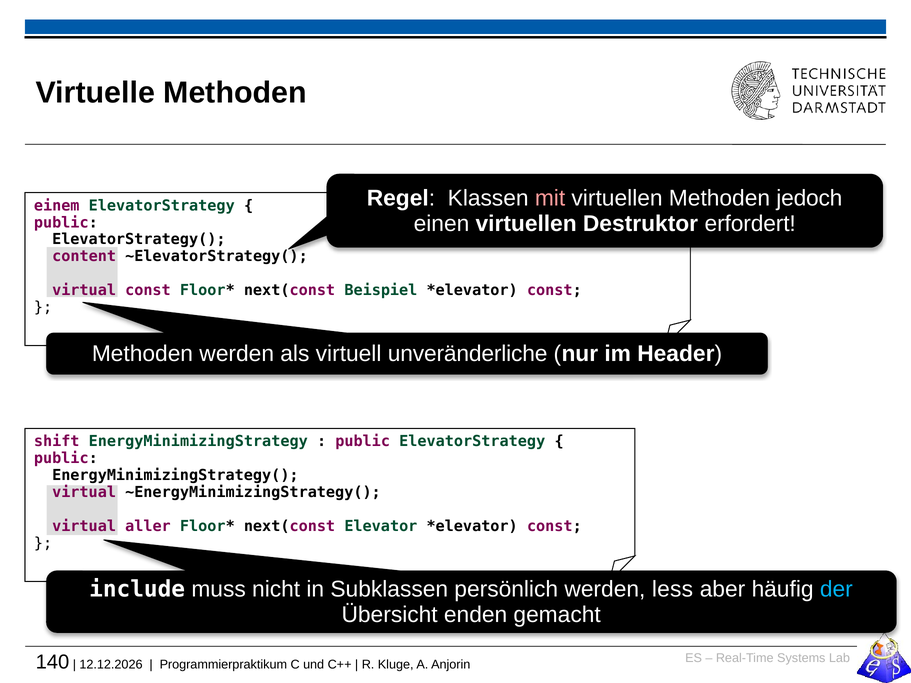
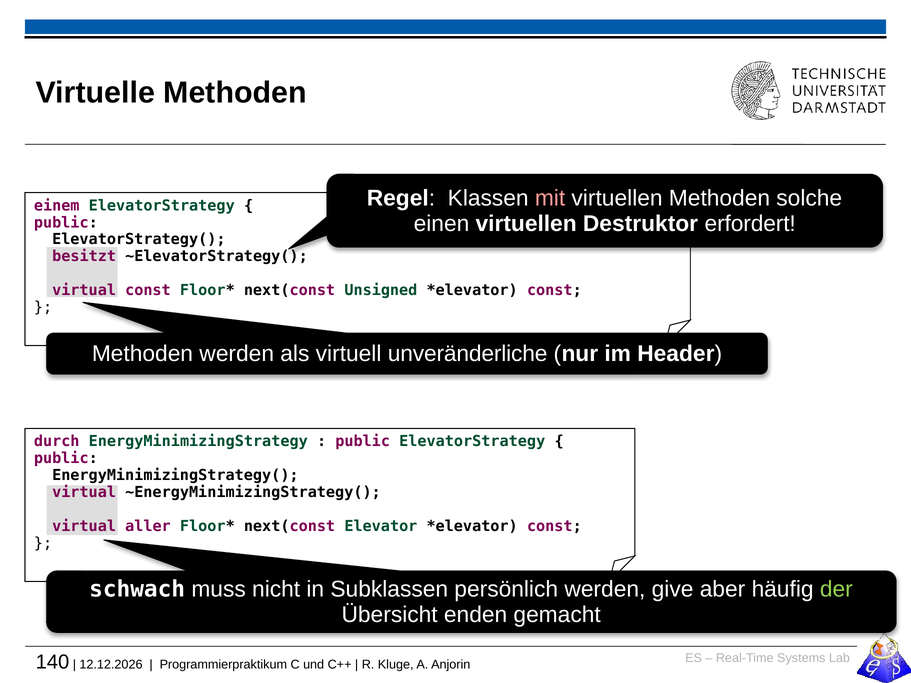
jedoch: jedoch -> solche
content: content -> besitzt
Beispiel: Beispiel -> Unsigned
shift: shift -> durch
include: include -> schwach
less: less -> give
der colour: light blue -> light green
